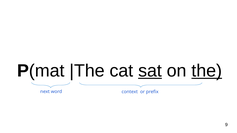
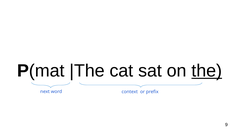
sat underline: present -> none
